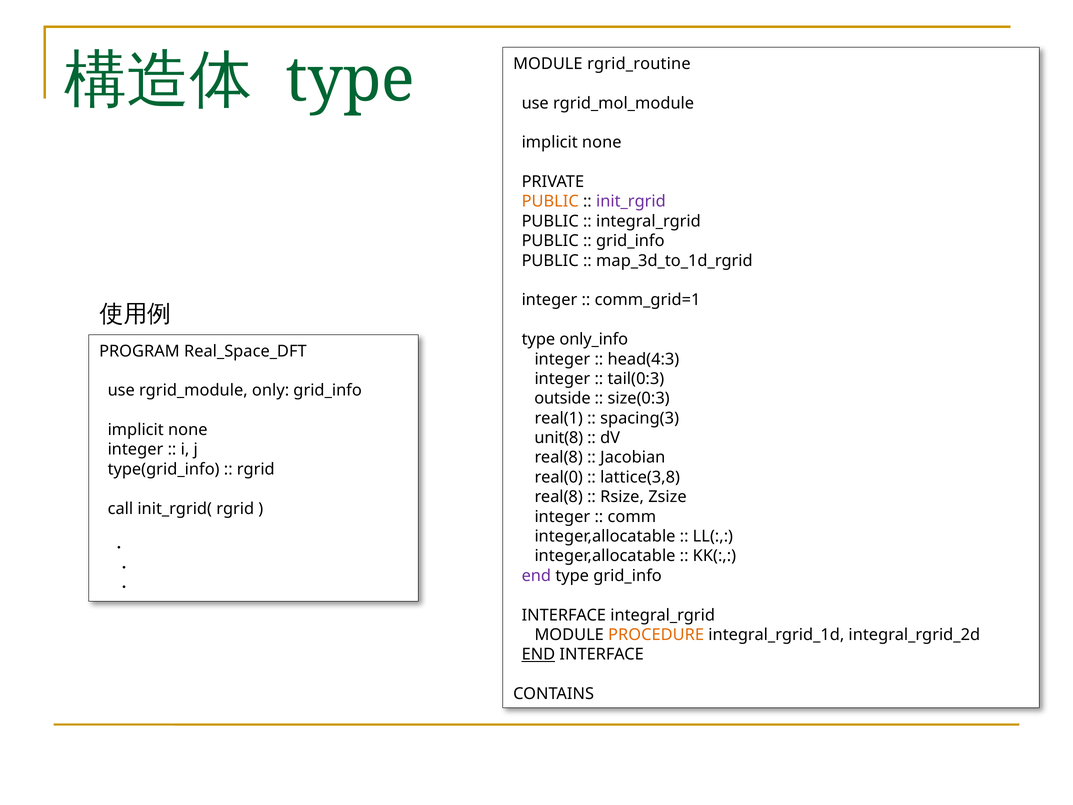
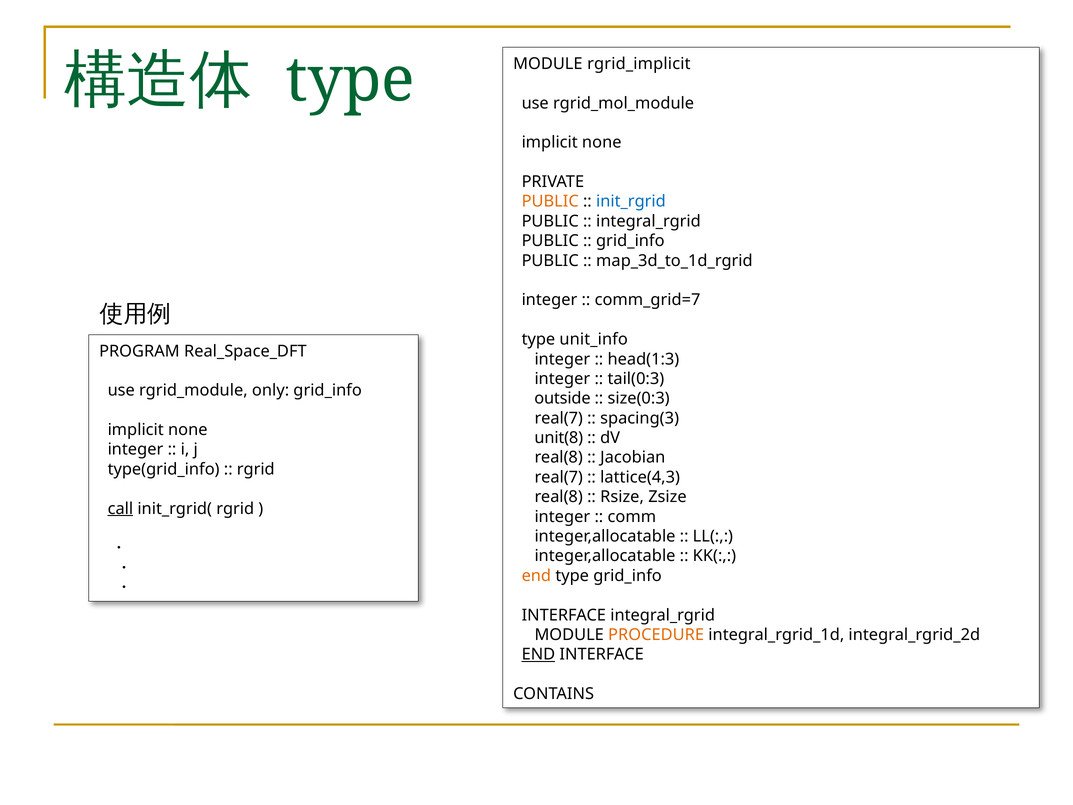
rgrid_routine: rgrid_routine -> rgrid_implicit
init_rgrid colour: purple -> blue
comm_grid=1: comm_grid=1 -> comm_grid=7
only_info: only_info -> unit_info
head(4:3: head(4:3 -> head(1:3
real(1 at (559, 418): real(1 -> real(7
real(0 at (559, 477): real(0 -> real(7
lattice(3,8: lattice(3,8 -> lattice(4,3
call underline: none -> present
end at (536, 576) colour: purple -> orange
